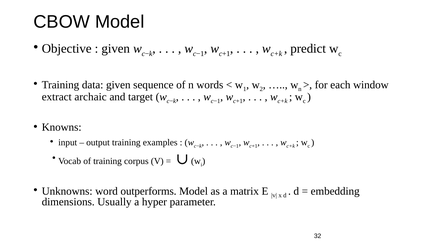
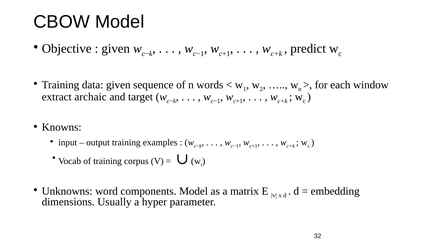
outperforms: outperforms -> components
